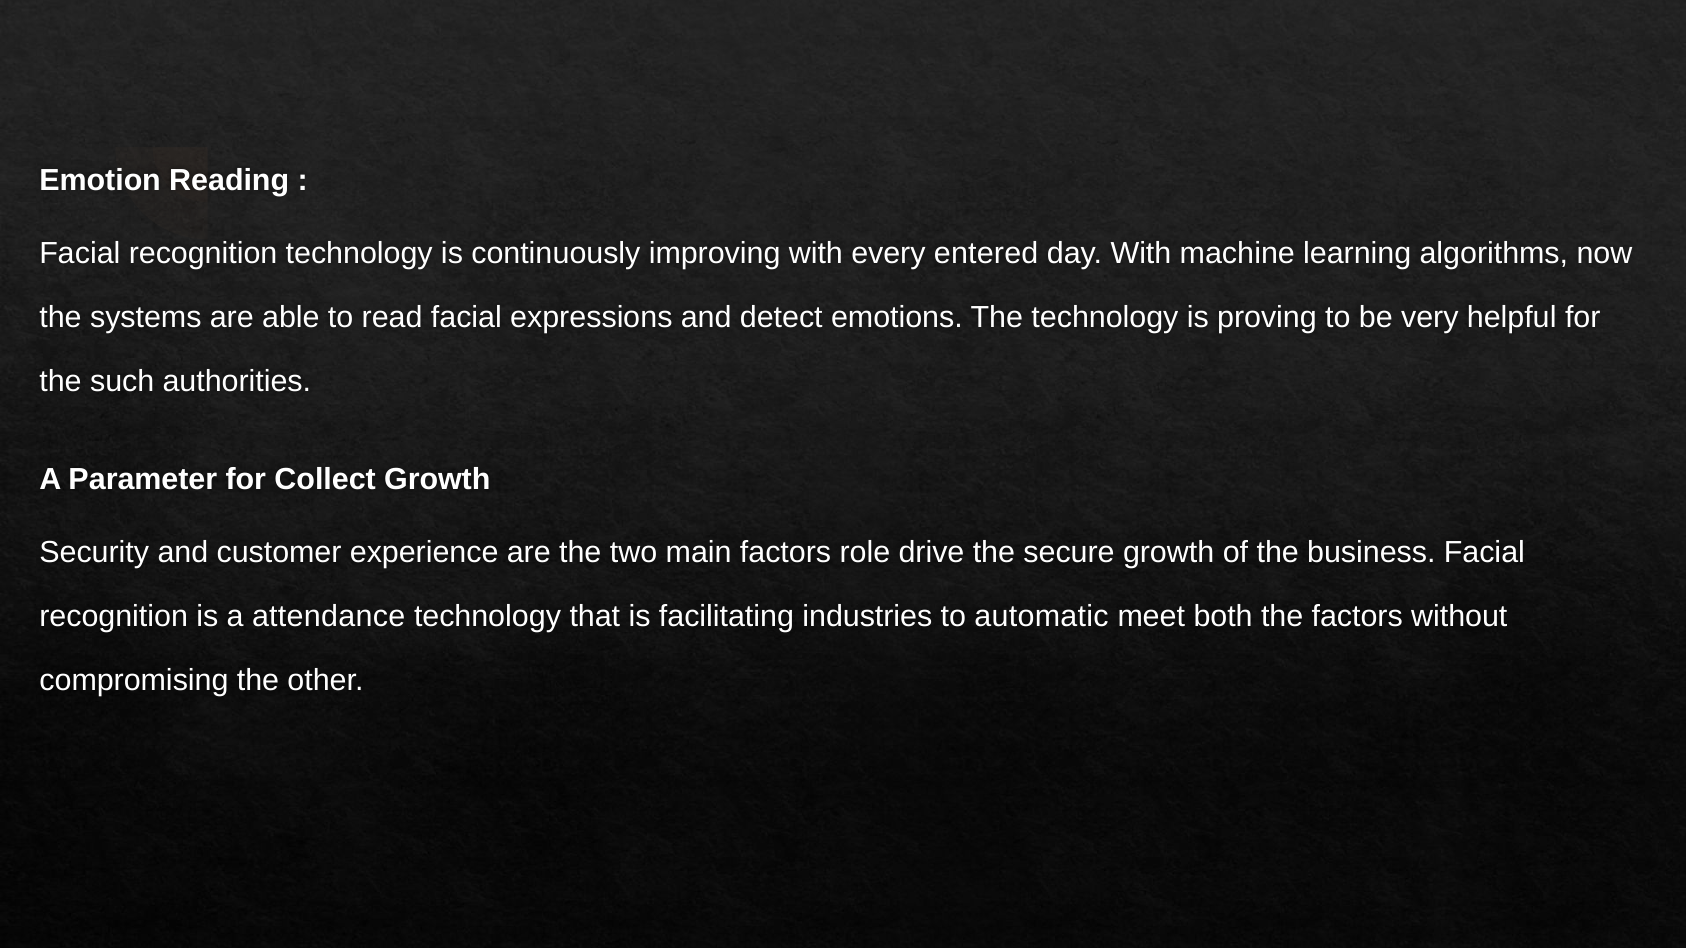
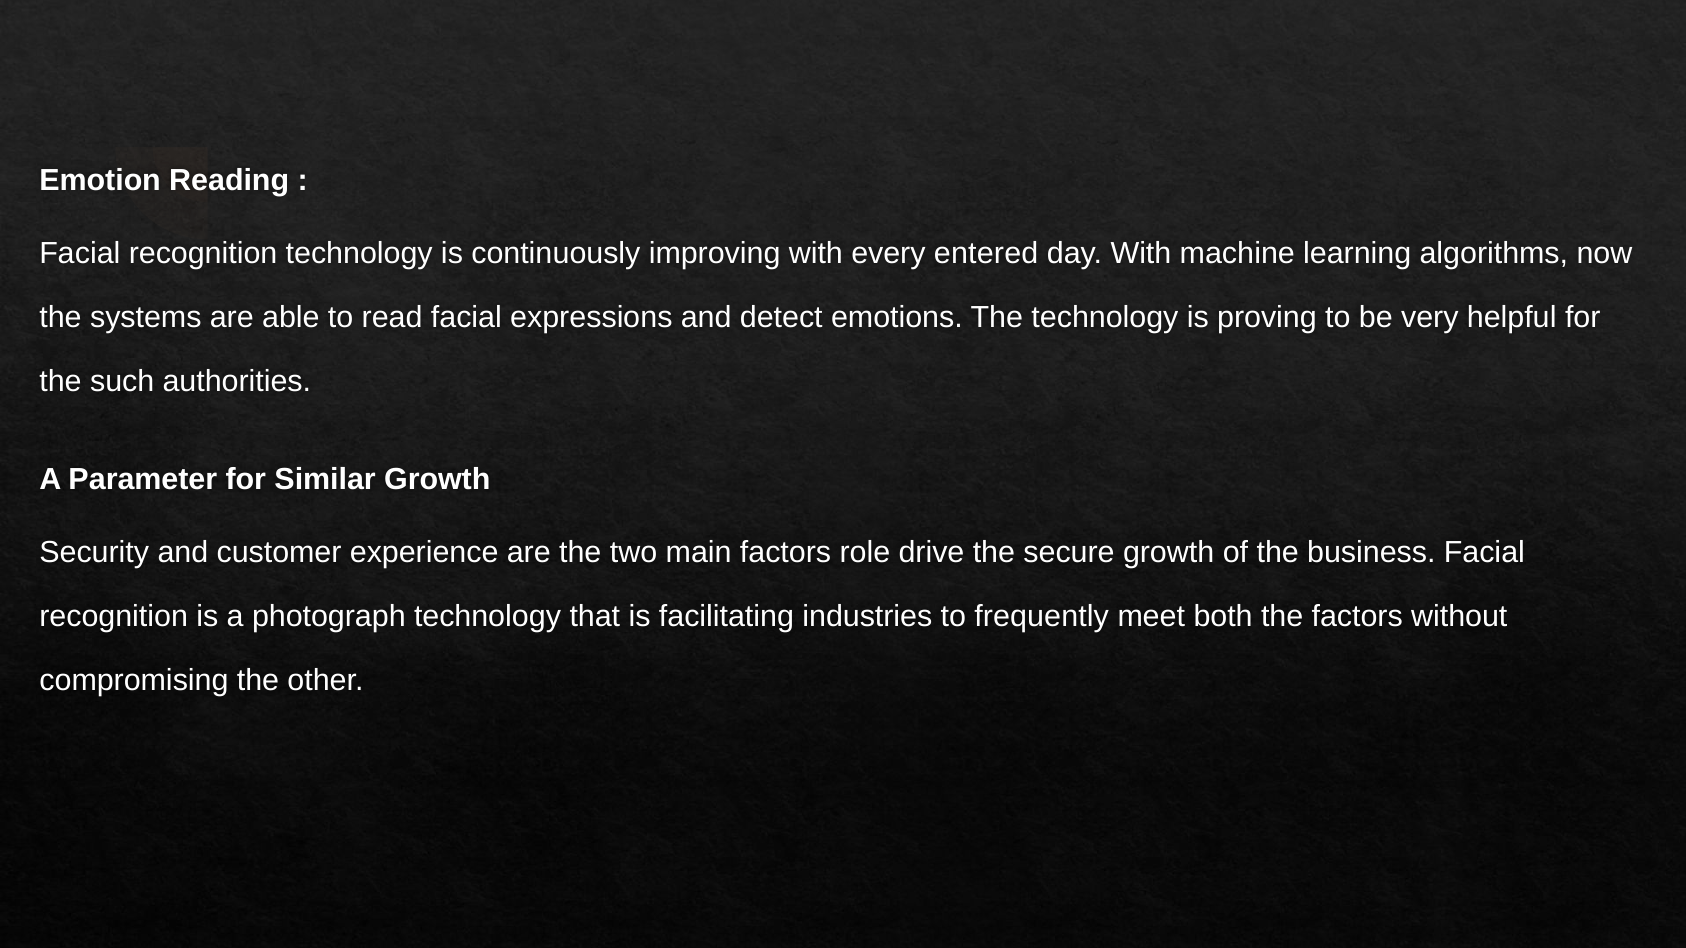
Collect: Collect -> Similar
attendance: attendance -> photograph
automatic: automatic -> frequently
